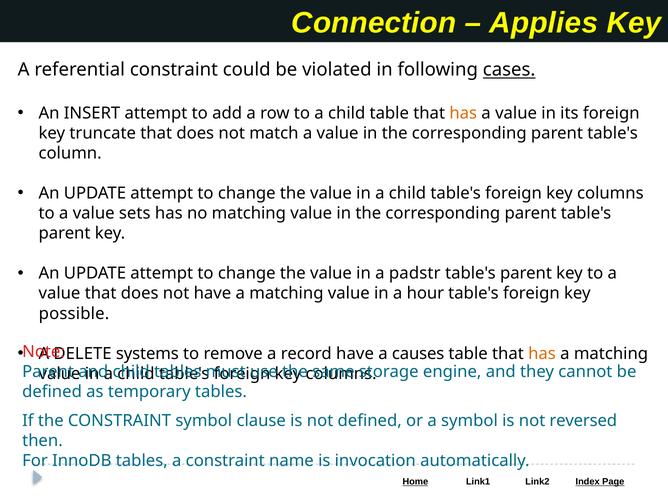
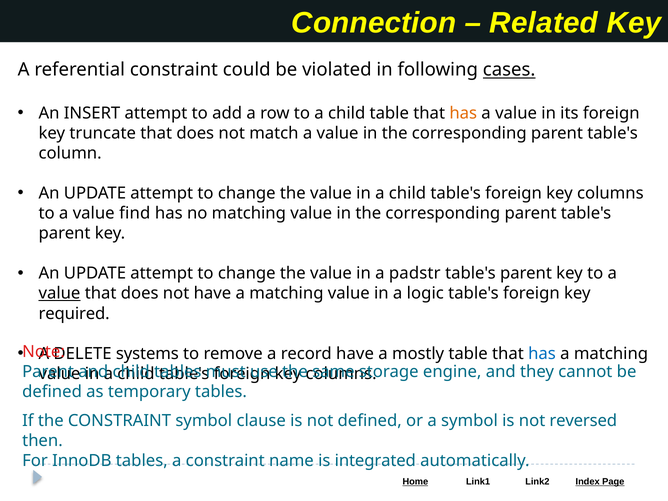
Applies: Applies -> Related
sets: sets -> find
value at (59, 293) underline: none -> present
hour: hour -> logic
possible: possible -> required
causes: causes -> mostly
has at (542, 354) colour: orange -> blue
invocation: invocation -> integrated
